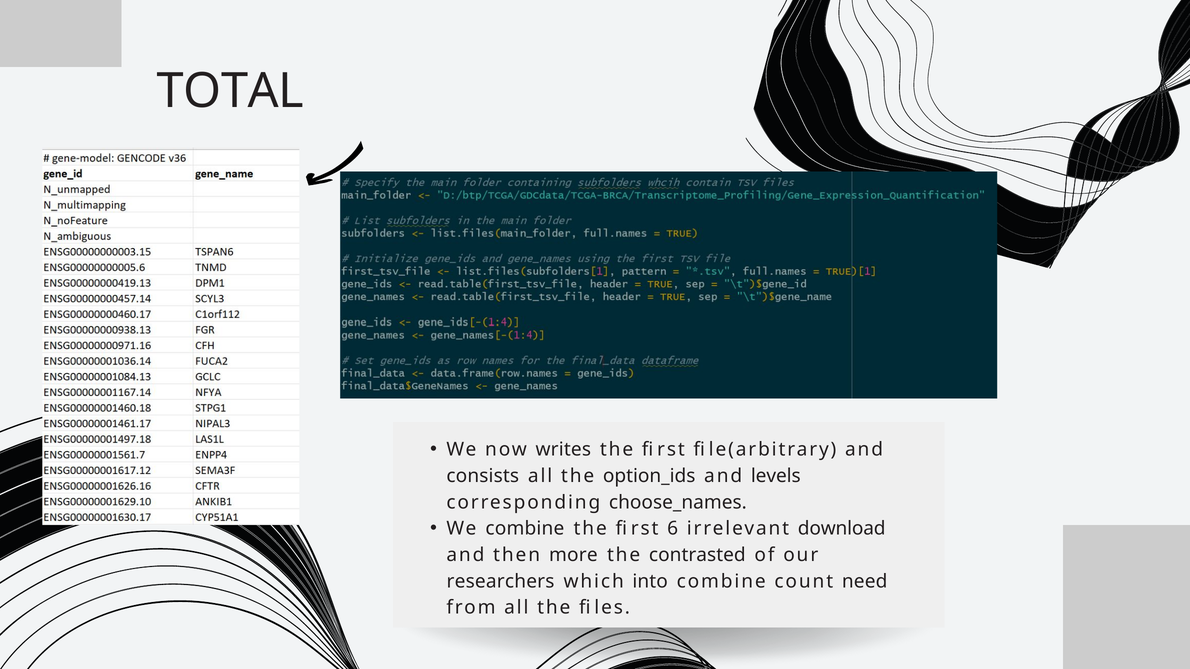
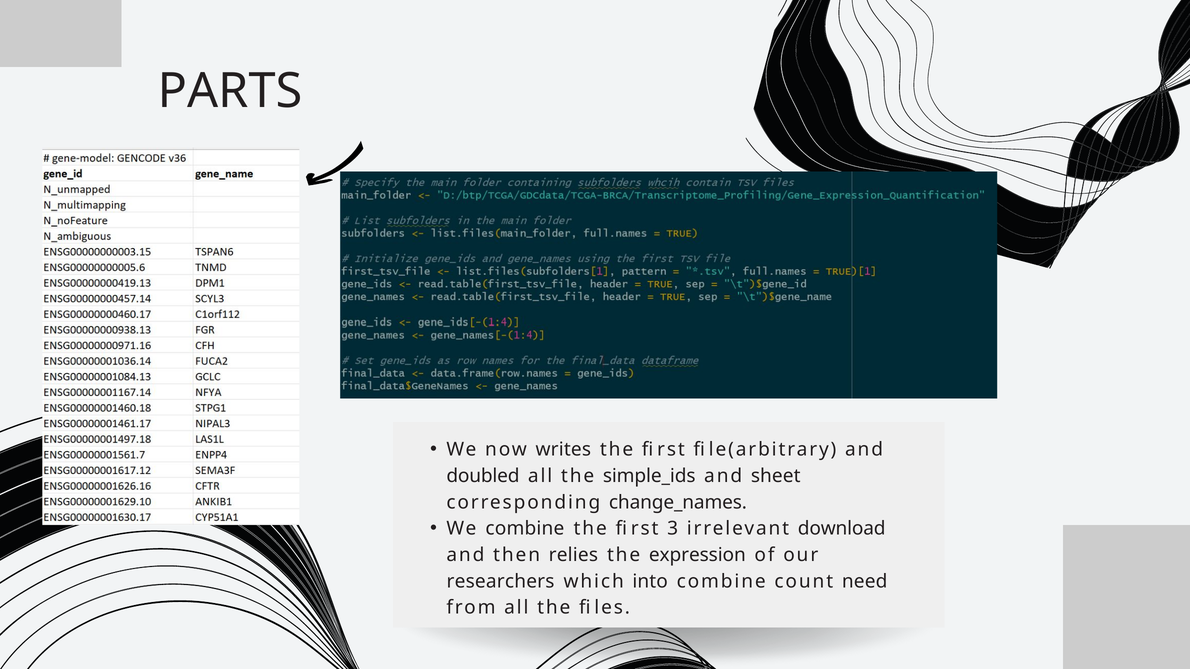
TOTAL: TOTAL -> PARTS
consists: consists -> doubled
option_ids: option_ids -> simple_ids
levels: levels -> sheet
choose_names: choose_names -> change_names
6: 6 -> 3
more: more -> relies
contrasted: contrasted -> expression
